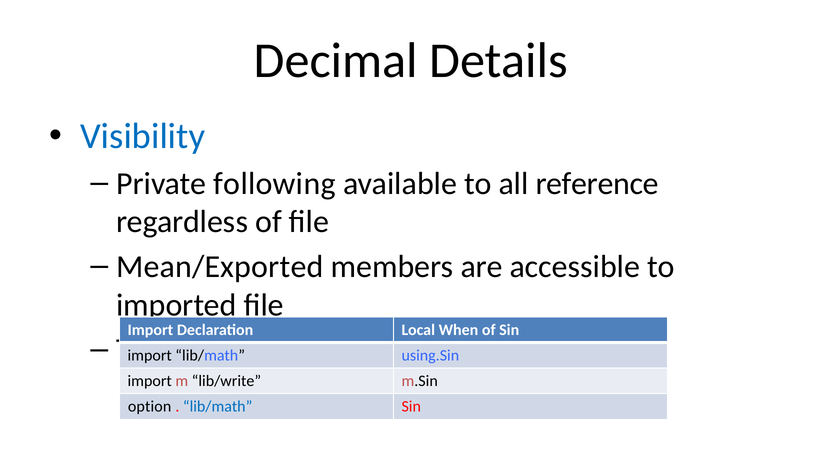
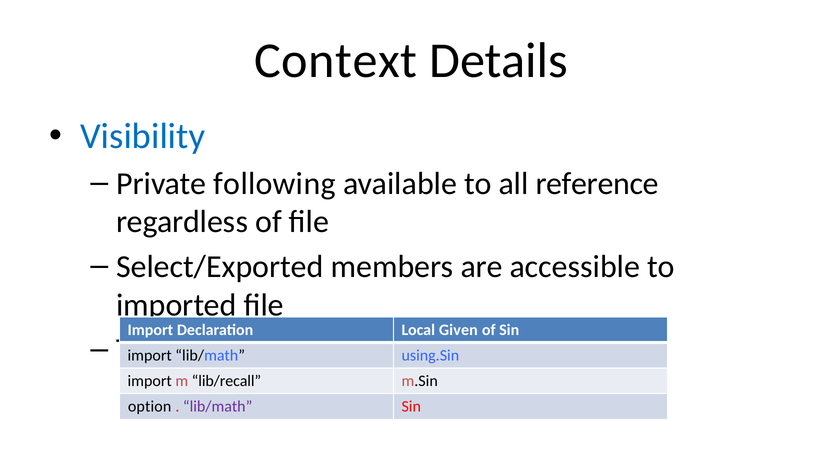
Decimal: Decimal -> Context
Mean/Exported: Mean/Exported -> Select/Exported
When: When -> Given
lib/write: lib/write -> lib/recall
lib/math at (218, 407) colour: blue -> purple
